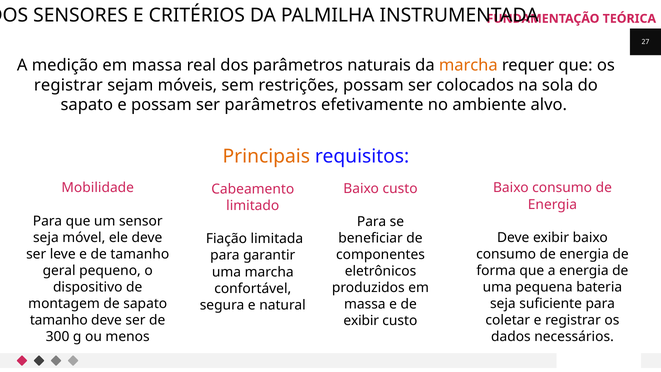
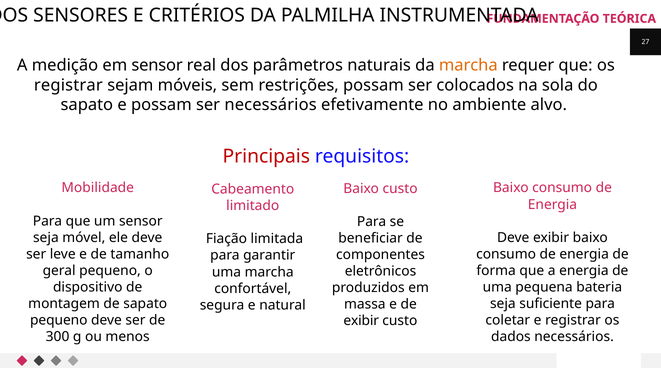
medição em massa: massa -> sensor
ser parâmetros: parâmetros -> necessários
Principais colour: orange -> red
tamanho at (59, 320): tamanho -> pequeno
